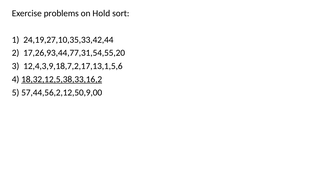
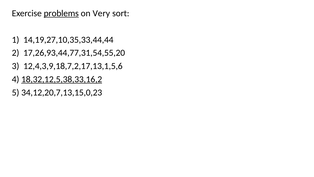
problems underline: none -> present
Hold: Hold -> Very
24,19,27,10,35,33,42,44: 24,19,27,10,35,33,42,44 -> 14,19,27,10,35,33,44,44
57,44,56,2,12,50,9,00: 57,44,56,2,12,50,9,00 -> 34,12,20,7,13,15,0,23
